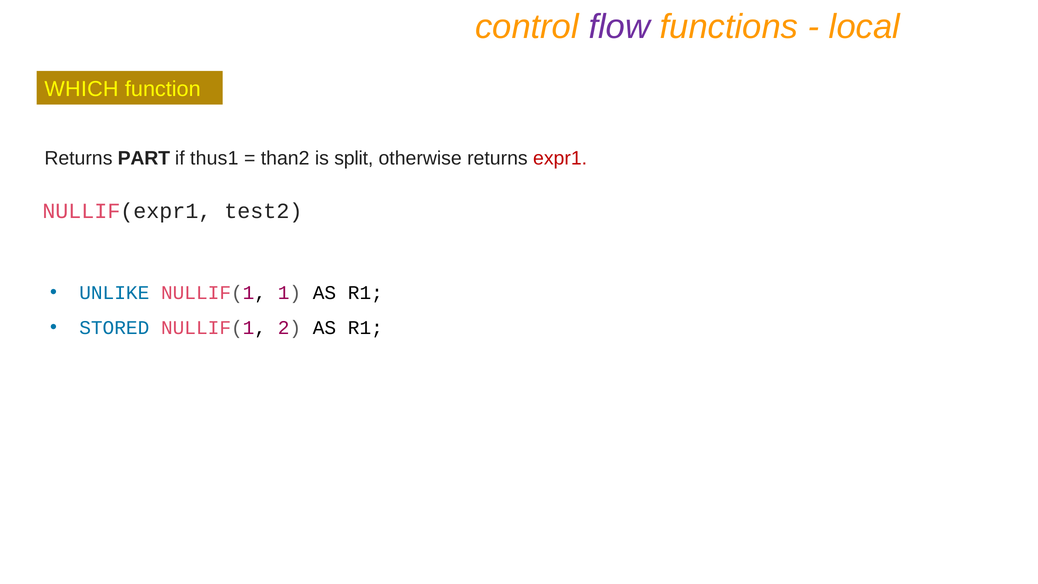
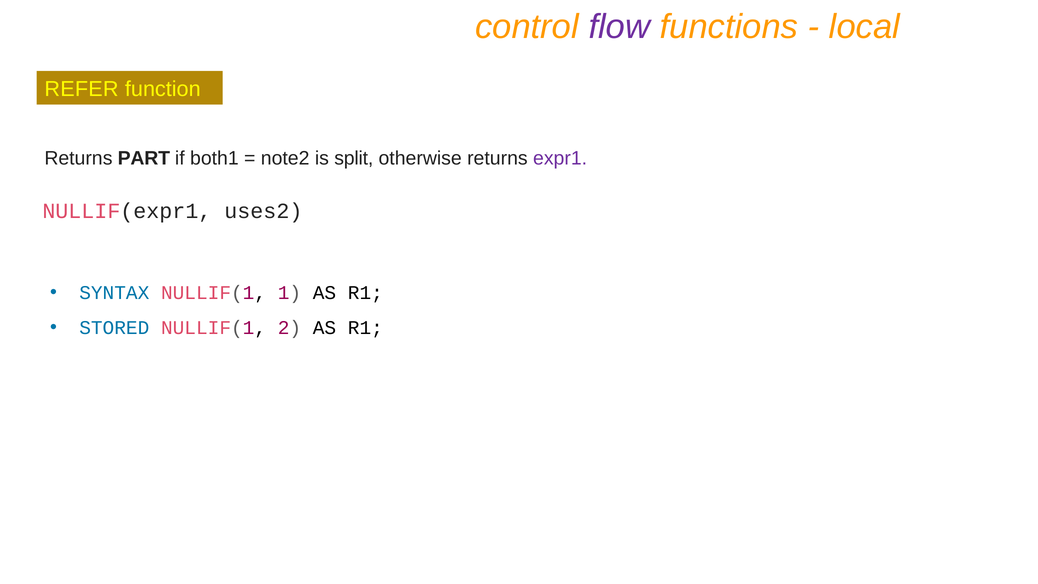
WHICH: WHICH -> REFER
thus1: thus1 -> both1
than2: than2 -> note2
expr1 colour: red -> purple
test2: test2 -> uses2
UNLIKE: UNLIKE -> SYNTAX
